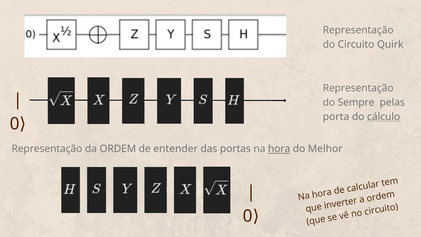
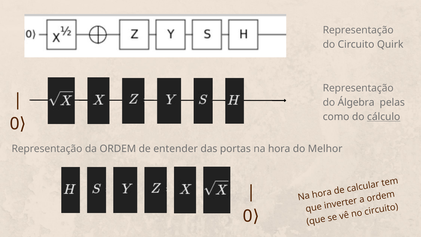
Sempre: Sempre -> Álgebra
porta: porta -> como
hora underline: present -> none
